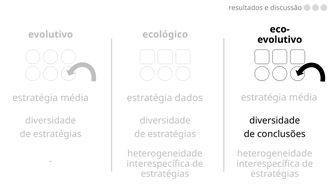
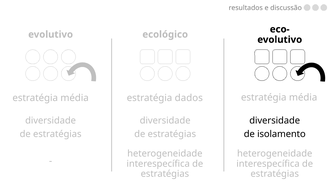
conclusões: conclusões -> isolamento
